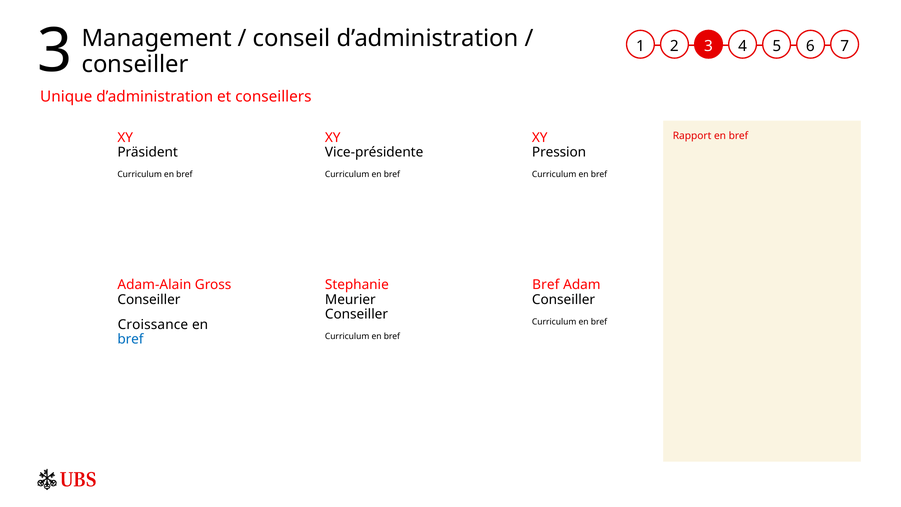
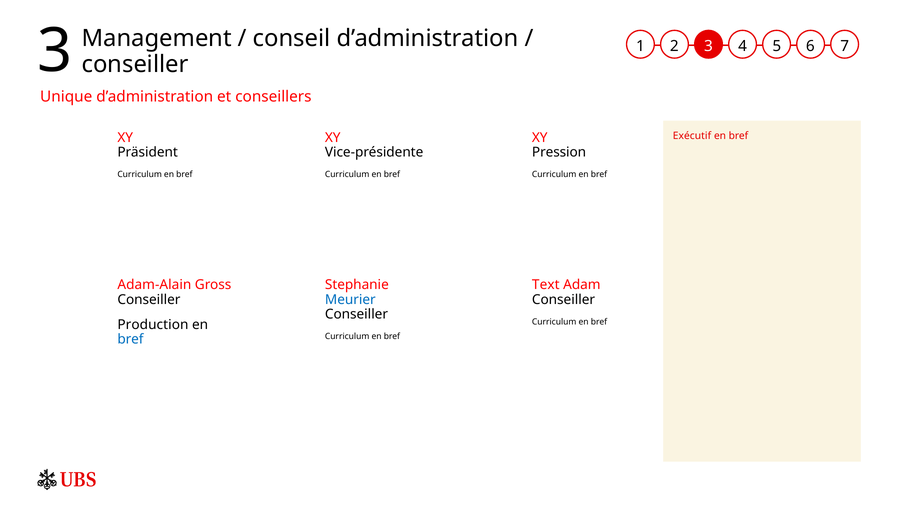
Rapport: Rapport -> Exécutif
Bref at (546, 285): Bref -> Text
Meurier colour: black -> blue
Croissance: Croissance -> Production
